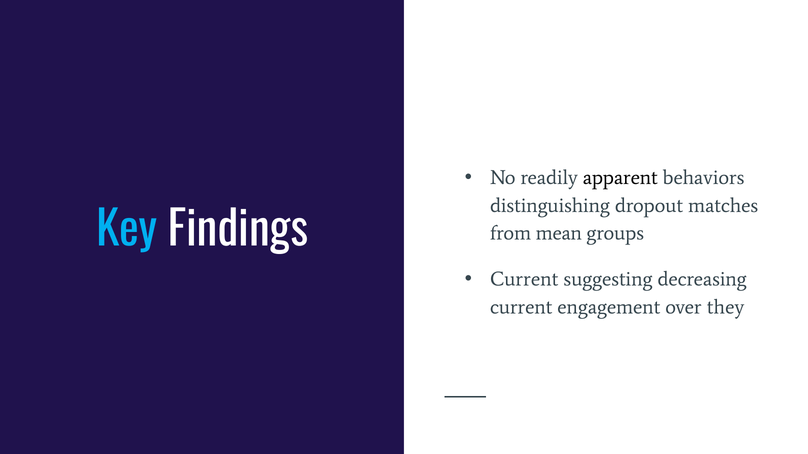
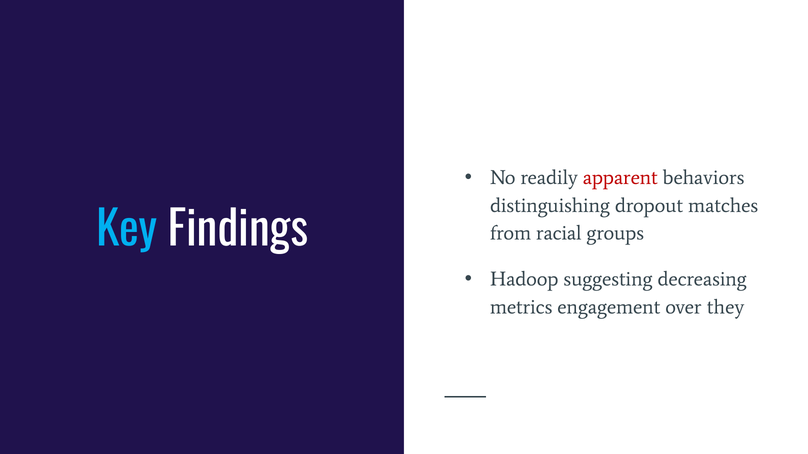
apparent colour: black -> red
mean: mean -> racial
Current at (524, 279): Current -> Hadoop
current at (521, 307): current -> metrics
